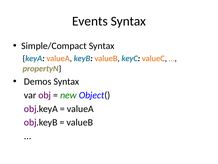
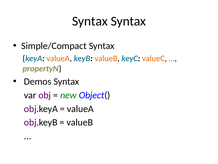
Events at (90, 21): Events -> Syntax
